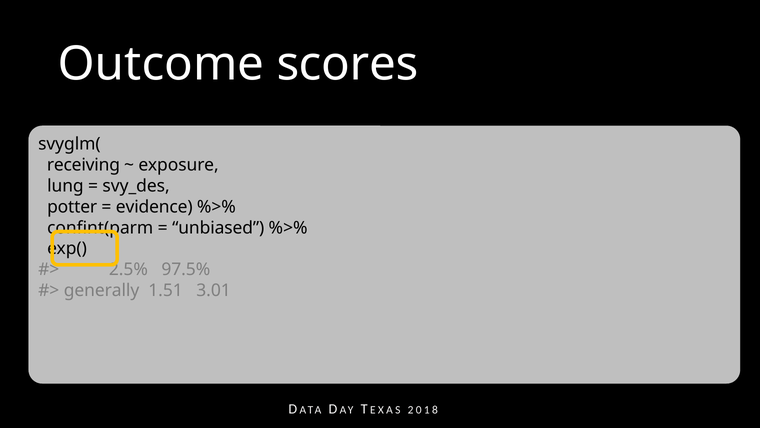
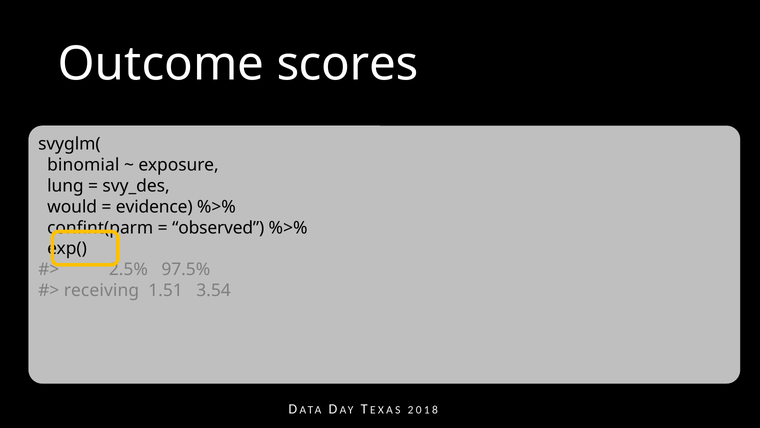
receiving: receiving -> binomial
potter: potter -> would
unbiased: unbiased -> observed
generally: generally -> receiving
3.01: 3.01 -> 3.54
